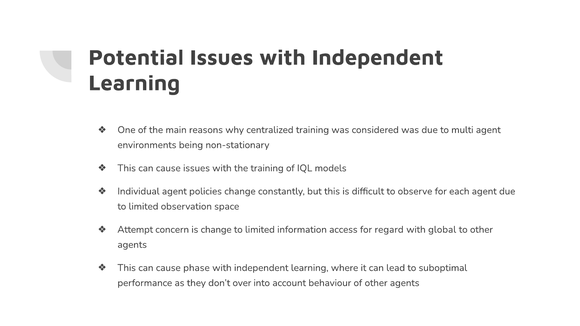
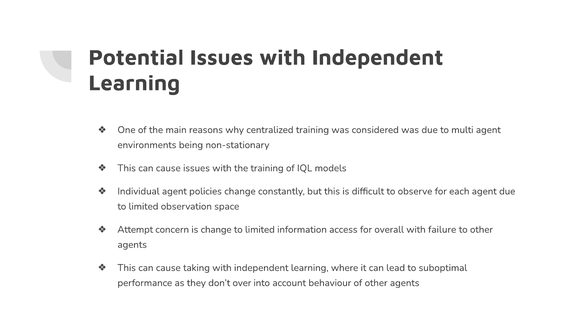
regard: regard -> overall
global: global -> failure
phase: phase -> taking
